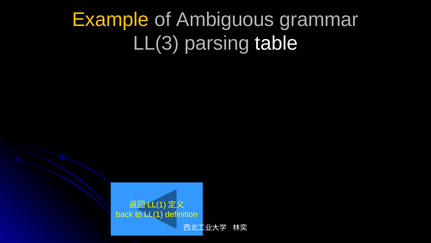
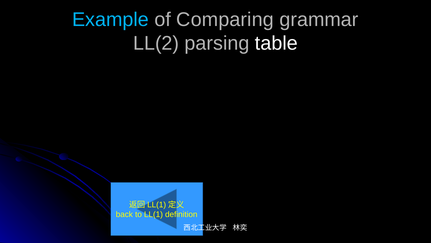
Example colour: yellow -> light blue
Ambiguous: Ambiguous -> Comparing
LL(3: LL(3 -> LL(2
